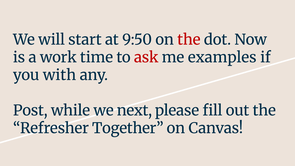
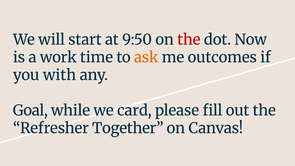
ask colour: red -> orange
examples: examples -> outcomes
Post: Post -> Goal
next: next -> card
